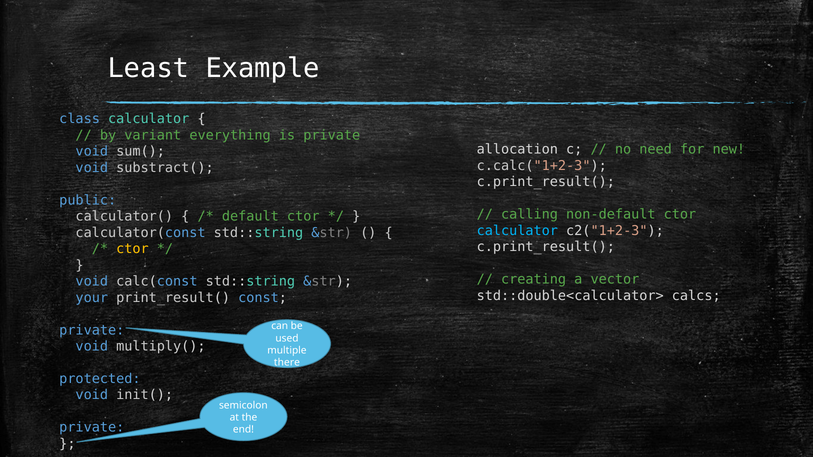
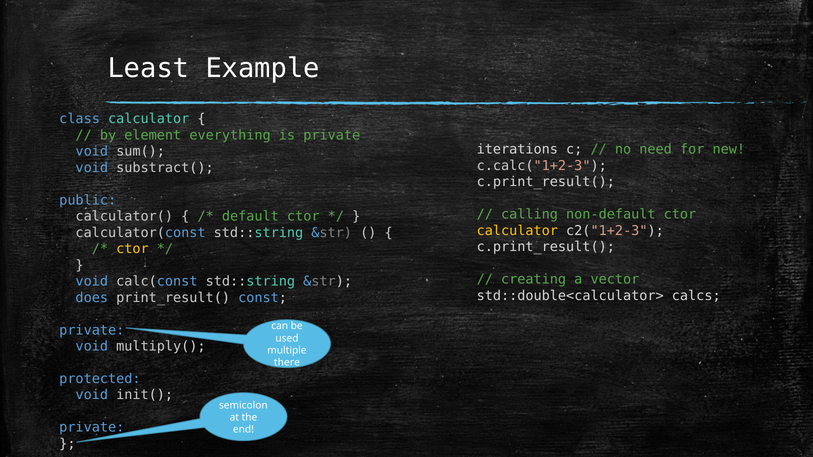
variant: variant -> element
allocation: allocation -> iterations
calculator at (517, 231) colour: light blue -> yellow
your: your -> does
